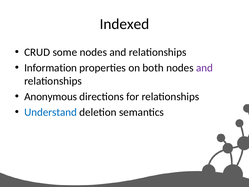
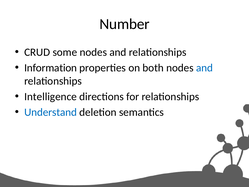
Indexed: Indexed -> Number
and at (205, 68) colour: purple -> blue
Anonymous: Anonymous -> Intelligence
